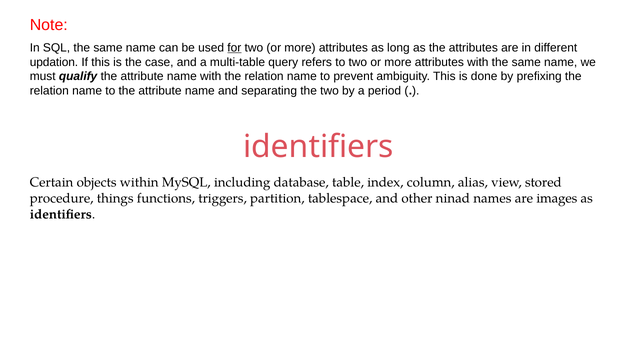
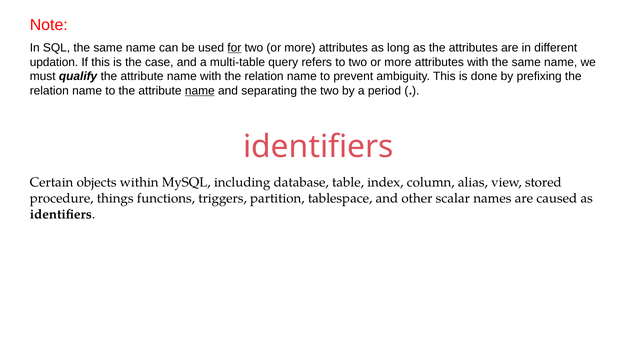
name at (200, 91) underline: none -> present
ninad: ninad -> scalar
images: images -> caused
